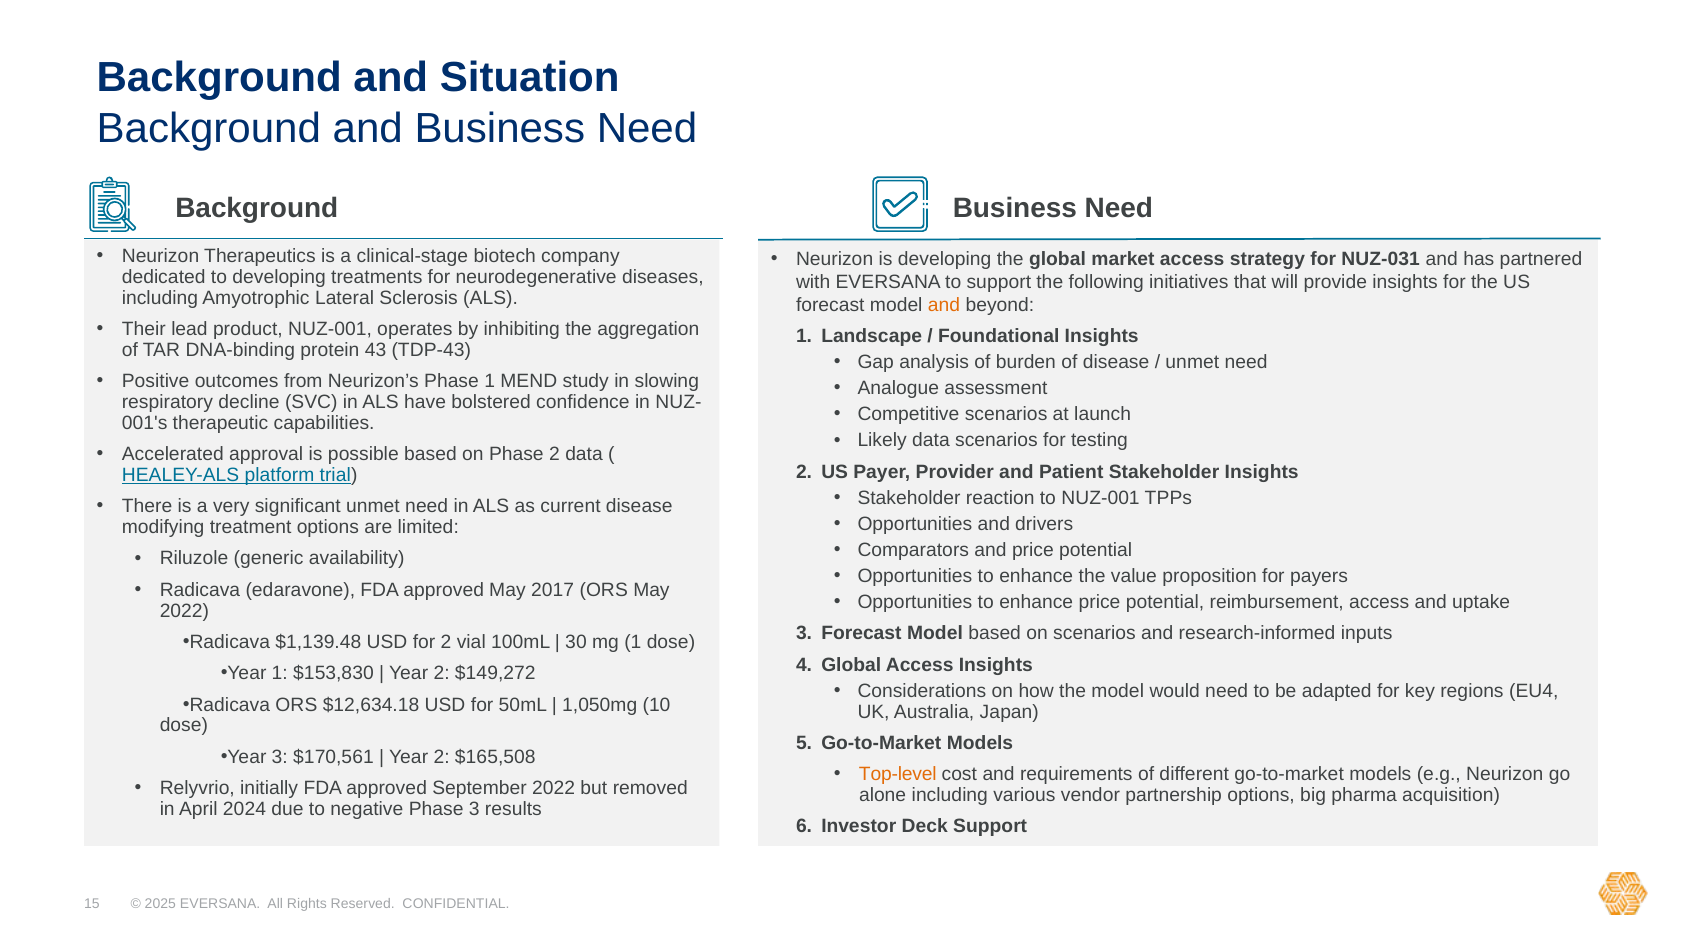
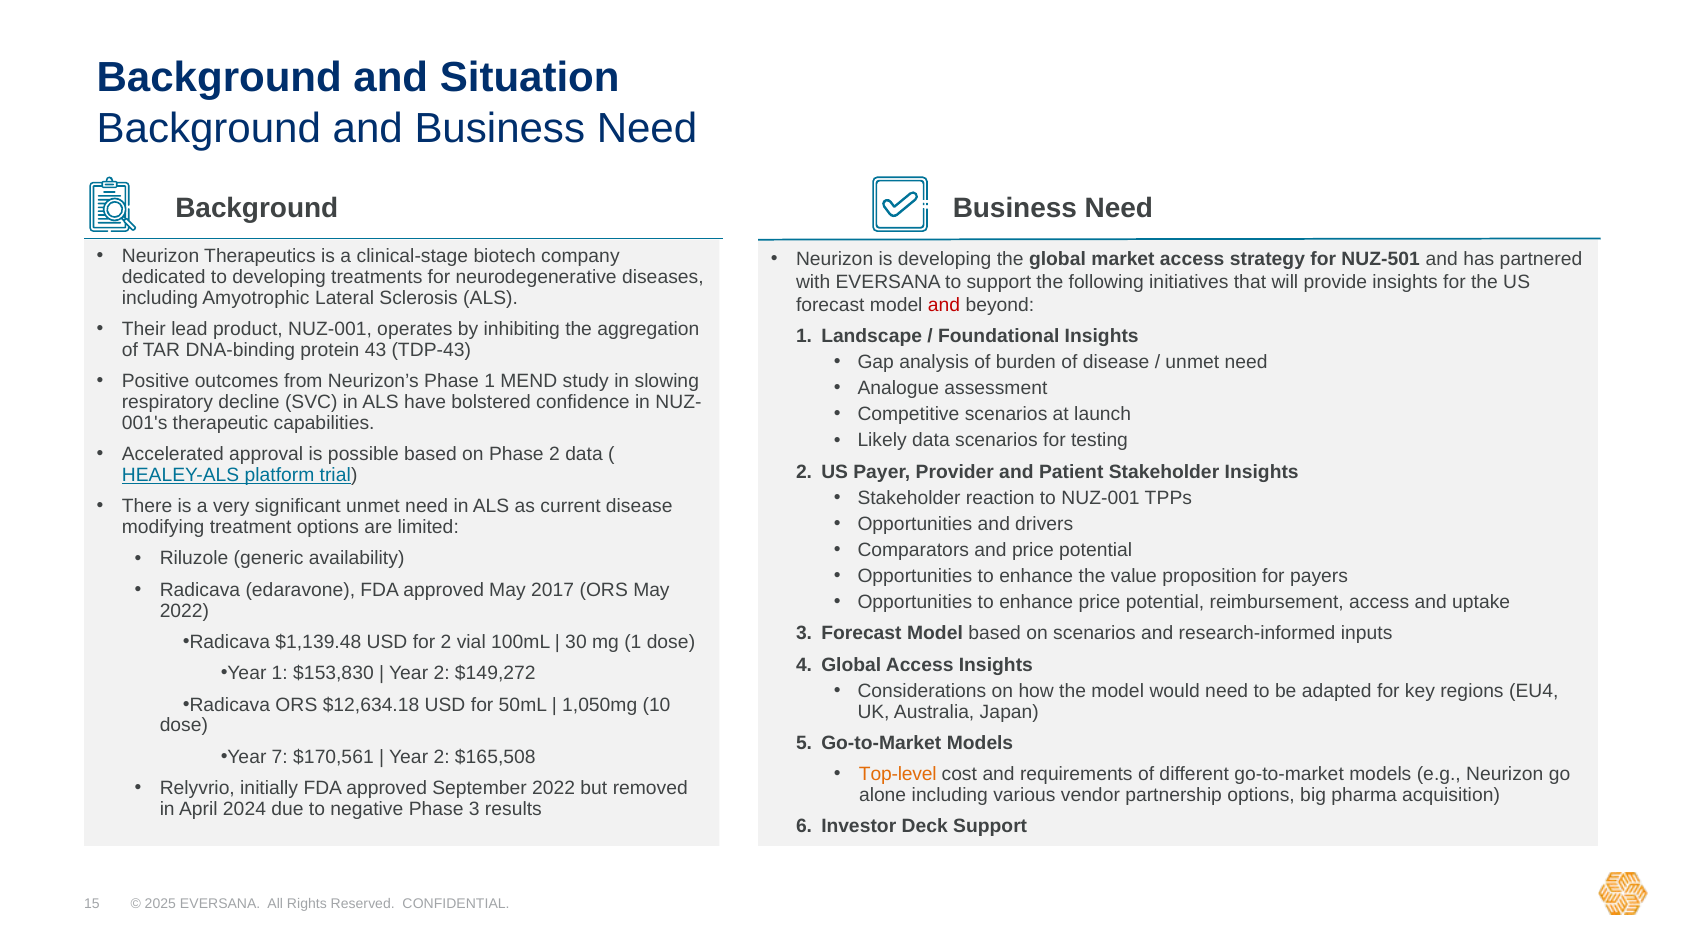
NUZ-031: NUZ-031 -> NUZ-501
and at (944, 305) colour: orange -> red
Year 3: 3 -> 7
